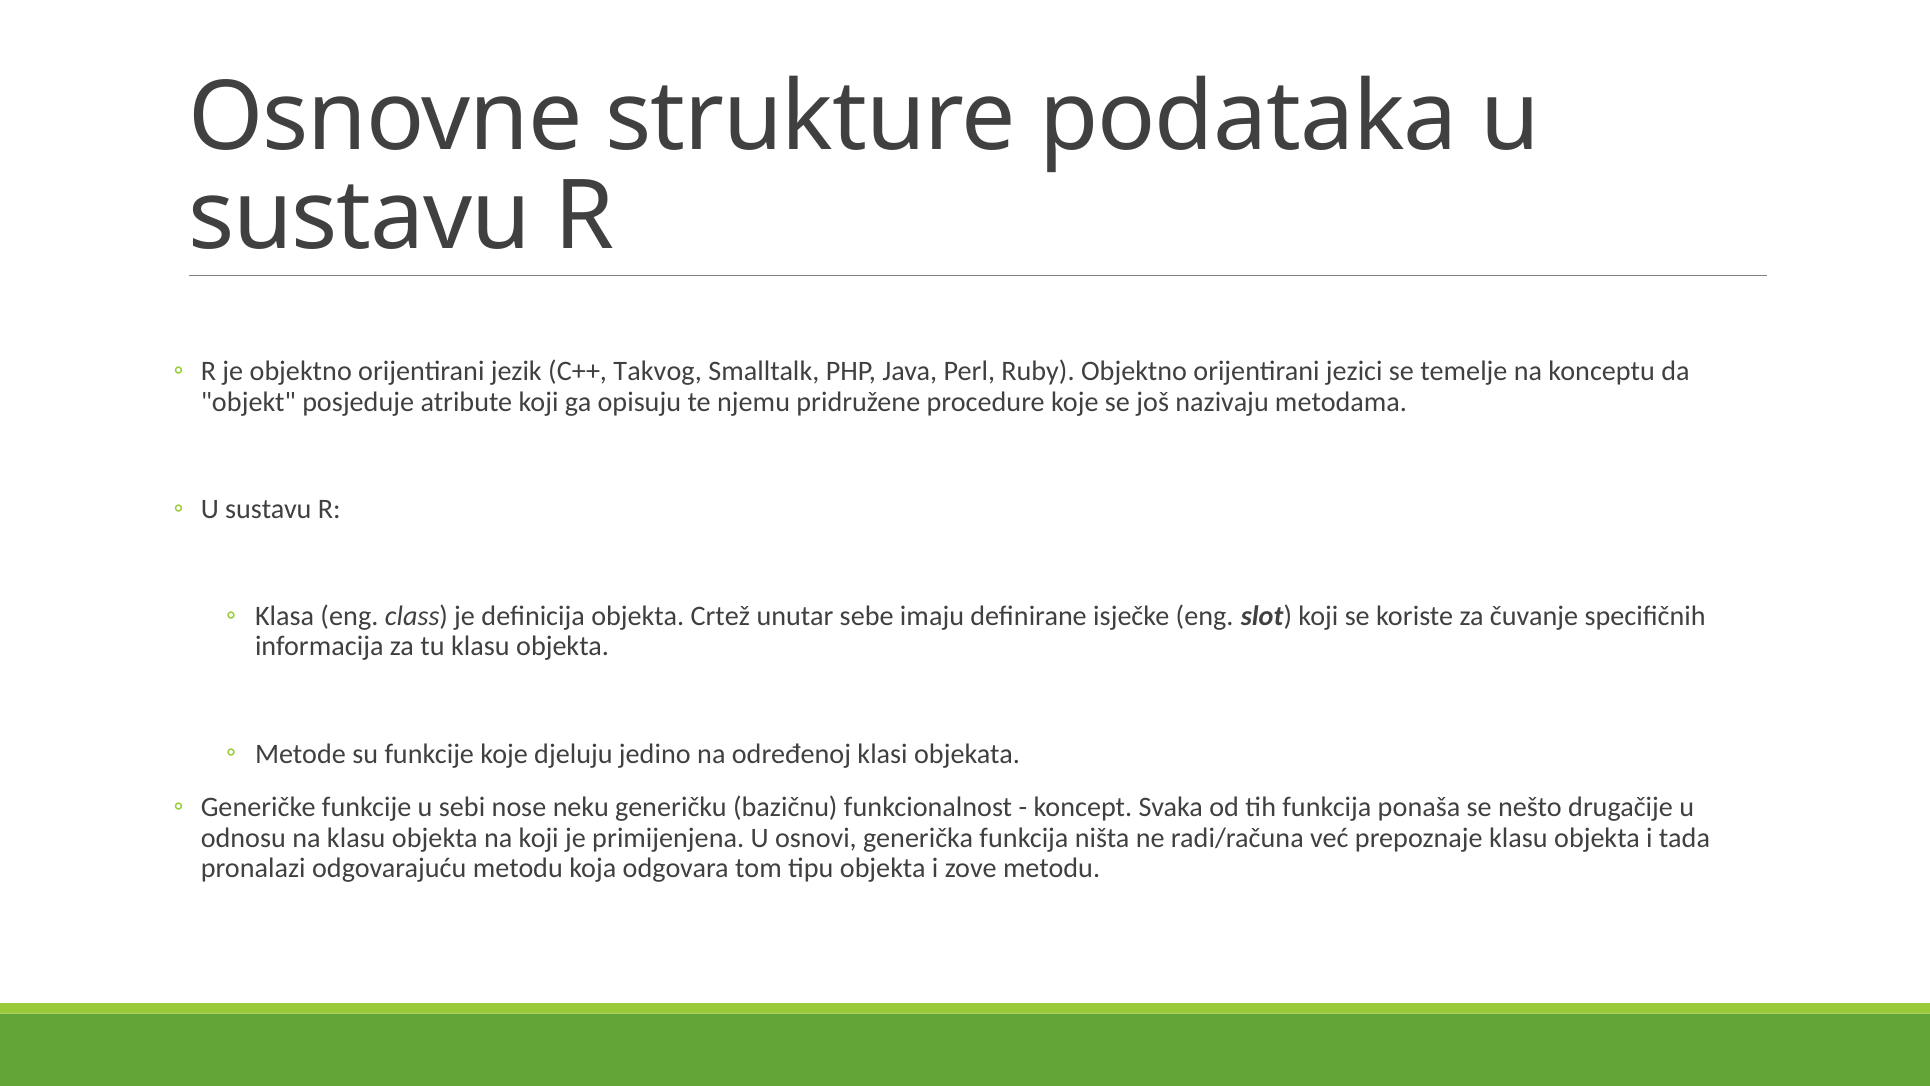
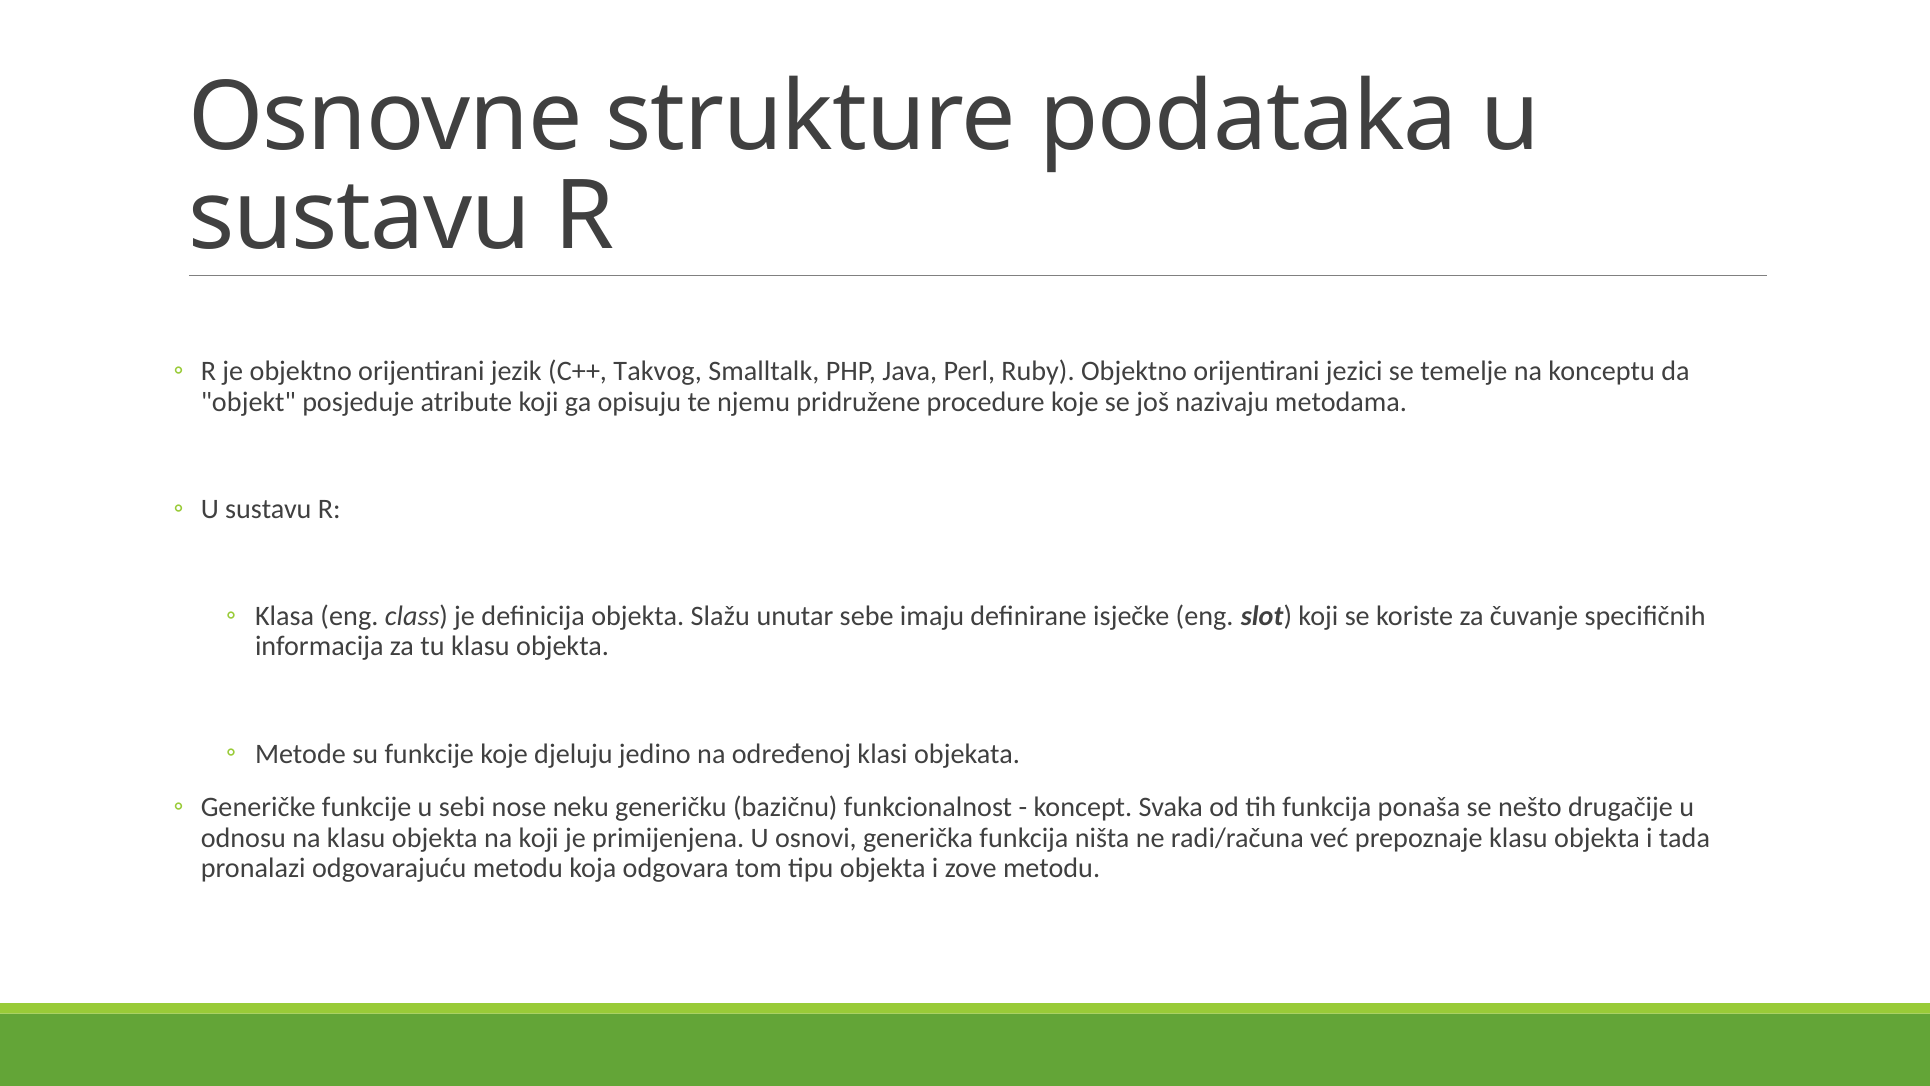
Crtež: Crtež -> Slažu
